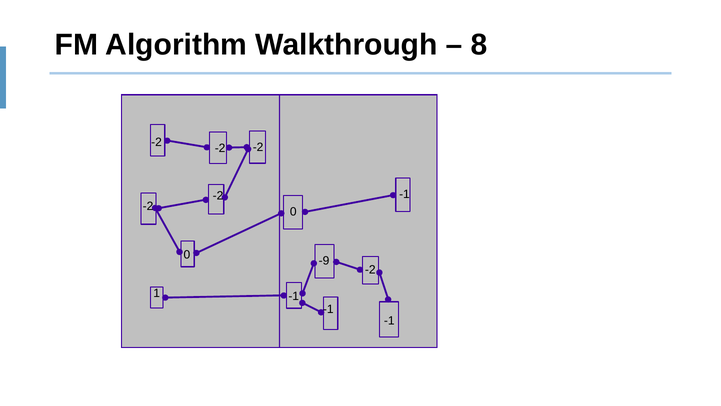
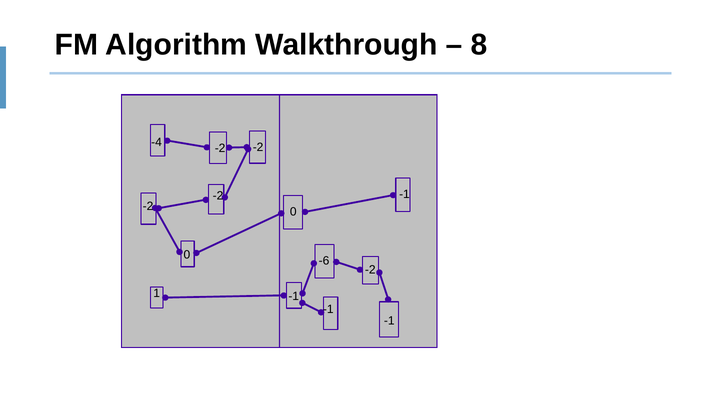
-2 at (157, 142): -2 -> -4
-9: -9 -> -6
